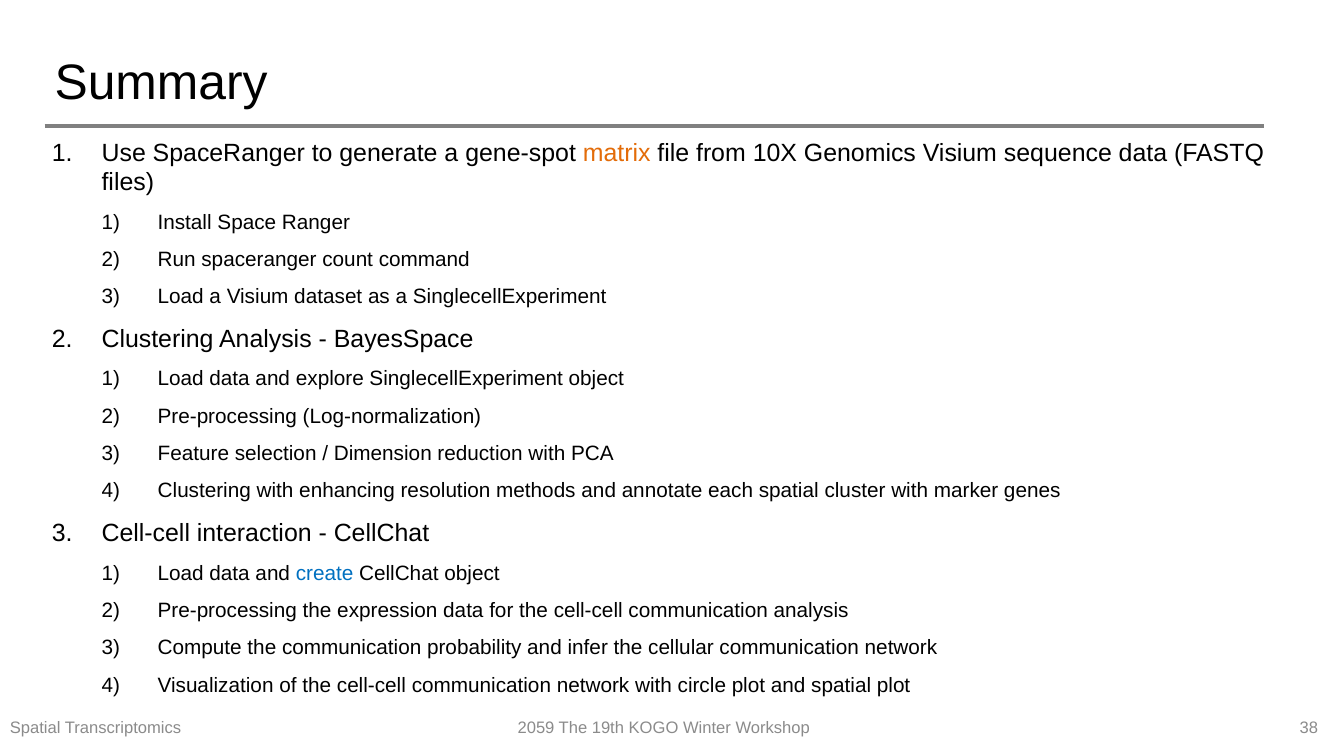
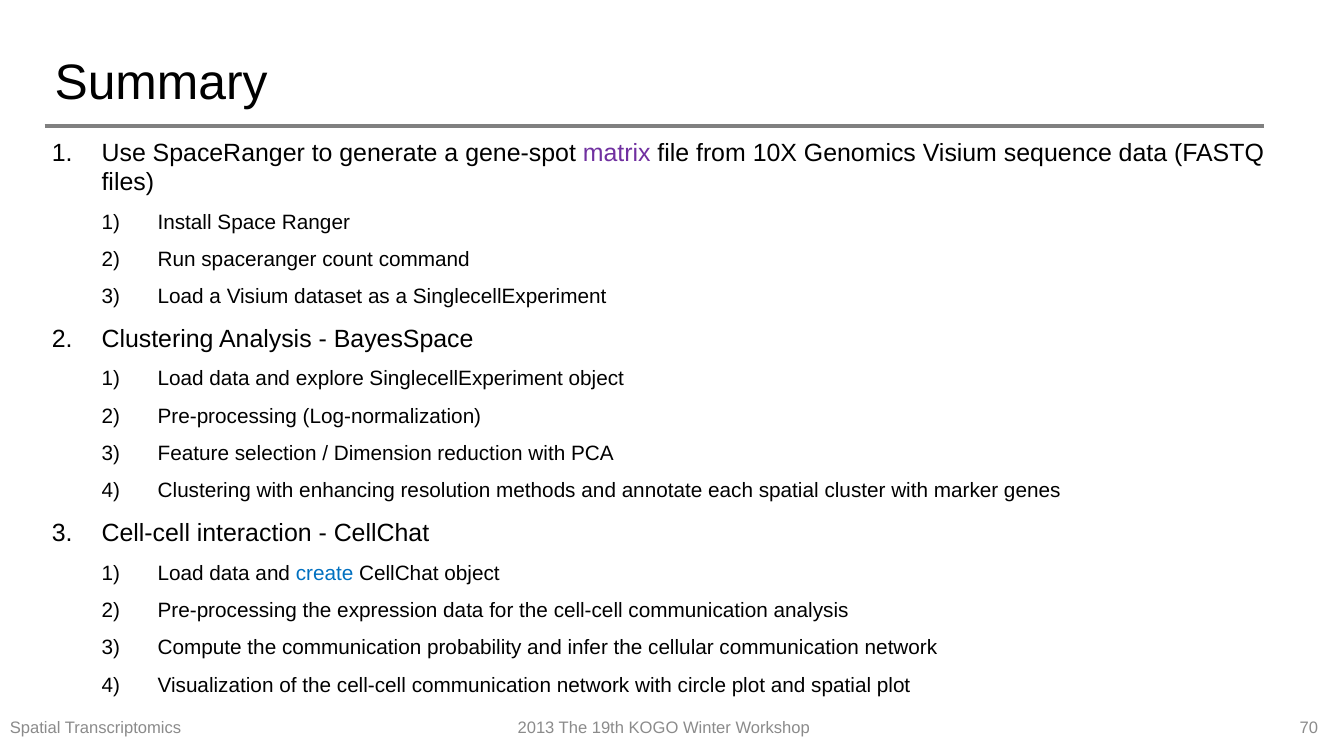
matrix colour: orange -> purple
2059: 2059 -> 2013
38: 38 -> 70
